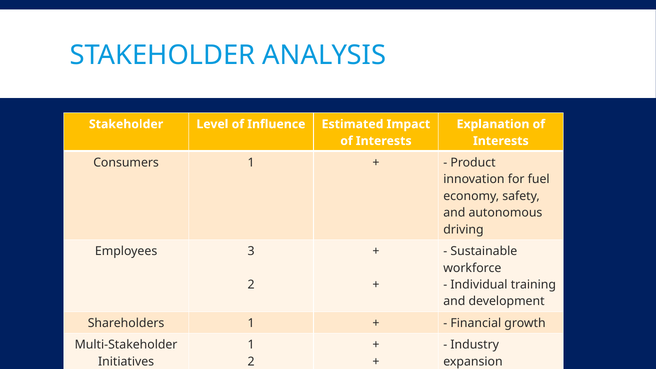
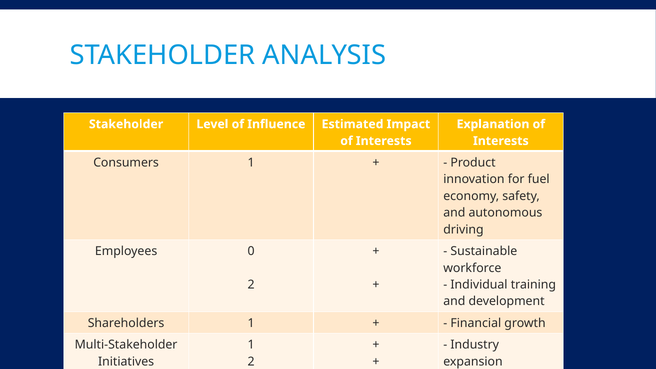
3: 3 -> 0
